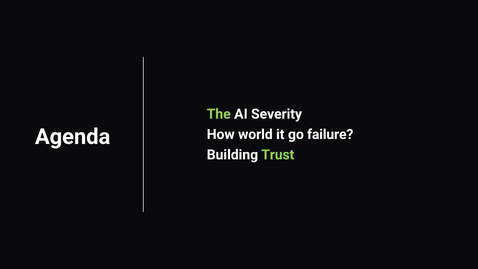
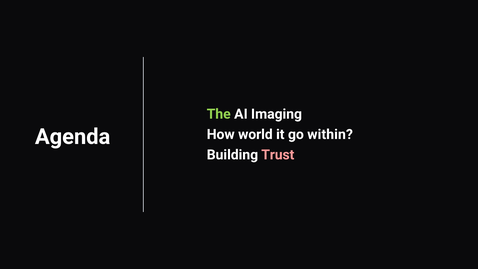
Severity: Severity -> Imaging
failure: failure -> within
Trust colour: light green -> pink
